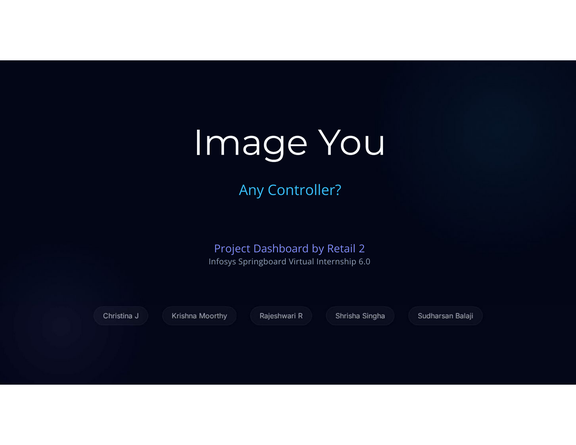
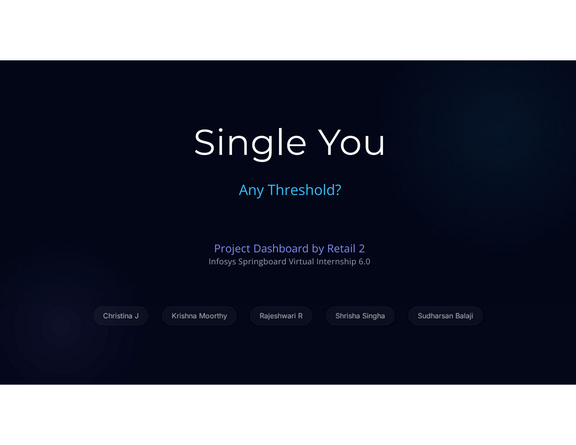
Image: Image -> Single
Controller: Controller -> Threshold
